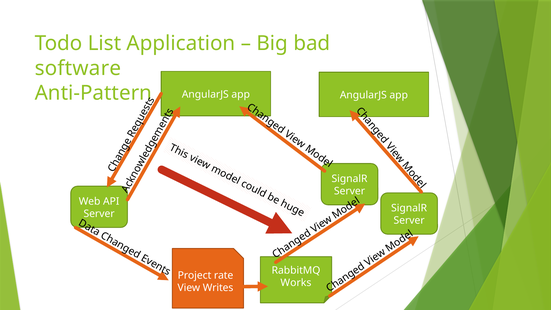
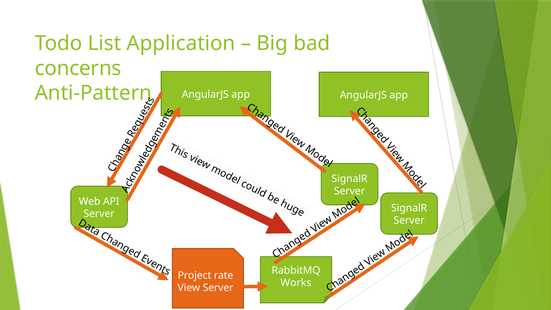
software: software -> concerns
View Writes: Writes -> Server
